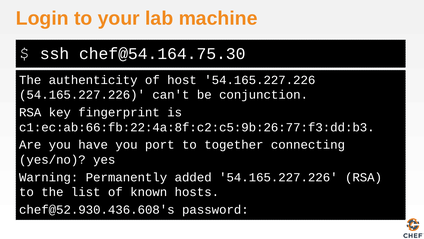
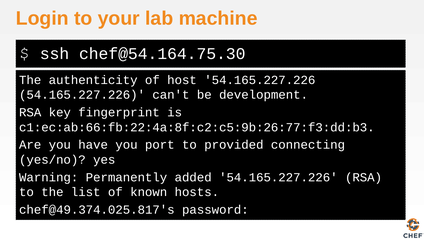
conjunction: conjunction -> development
together: together -> provided
chef@52.930.436.608's: chef@52.930.436.608's -> chef@49.374.025.817's
